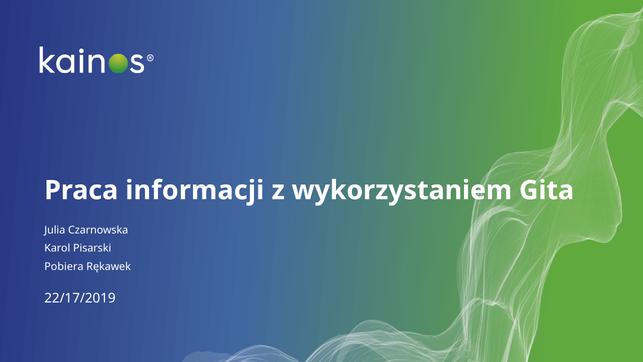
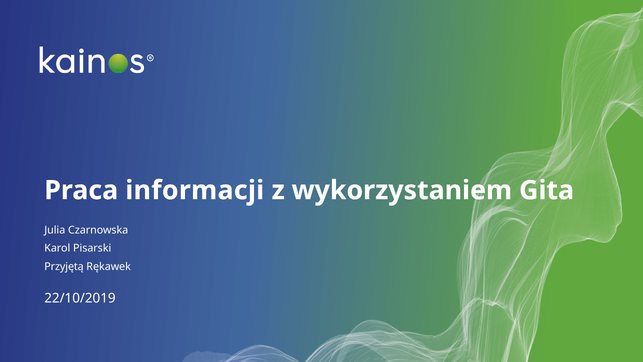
Pobiera: Pobiera -> Przyjętą
22/17/2019: 22/17/2019 -> 22/10/2019
